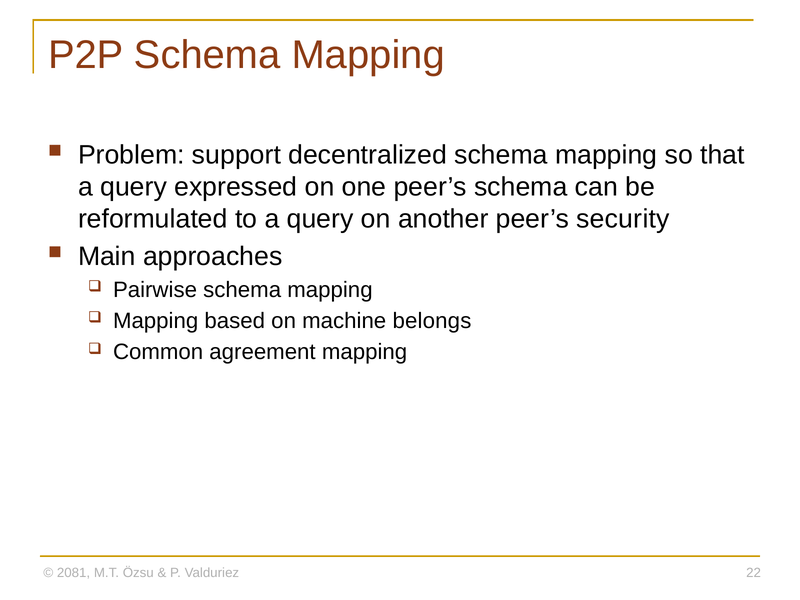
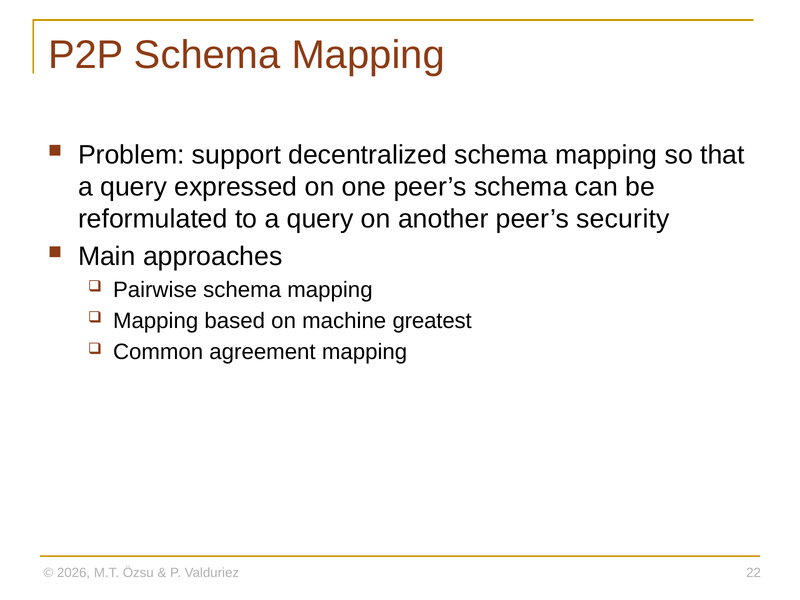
belongs: belongs -> greatest
2081: 2081 -> 2026
